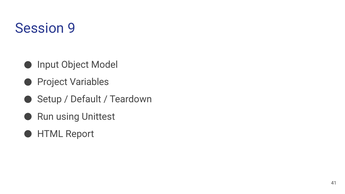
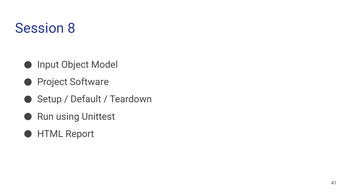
9: 9 -> 8
Variables: Variables -> Software
